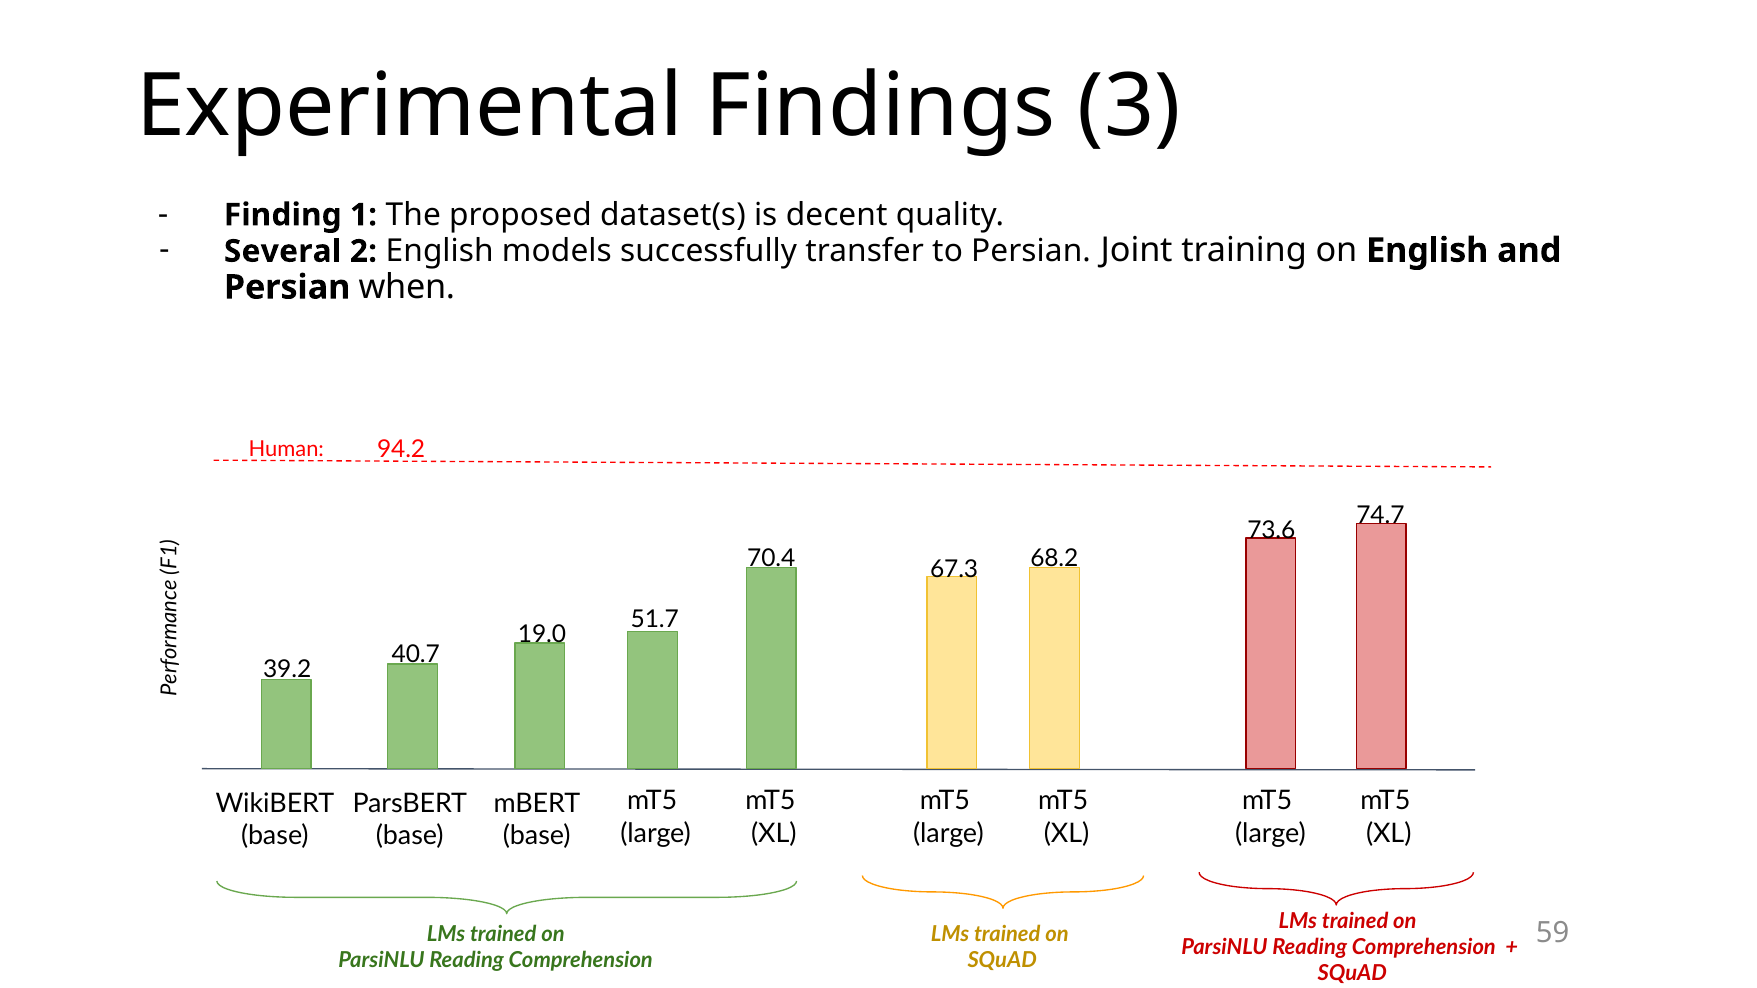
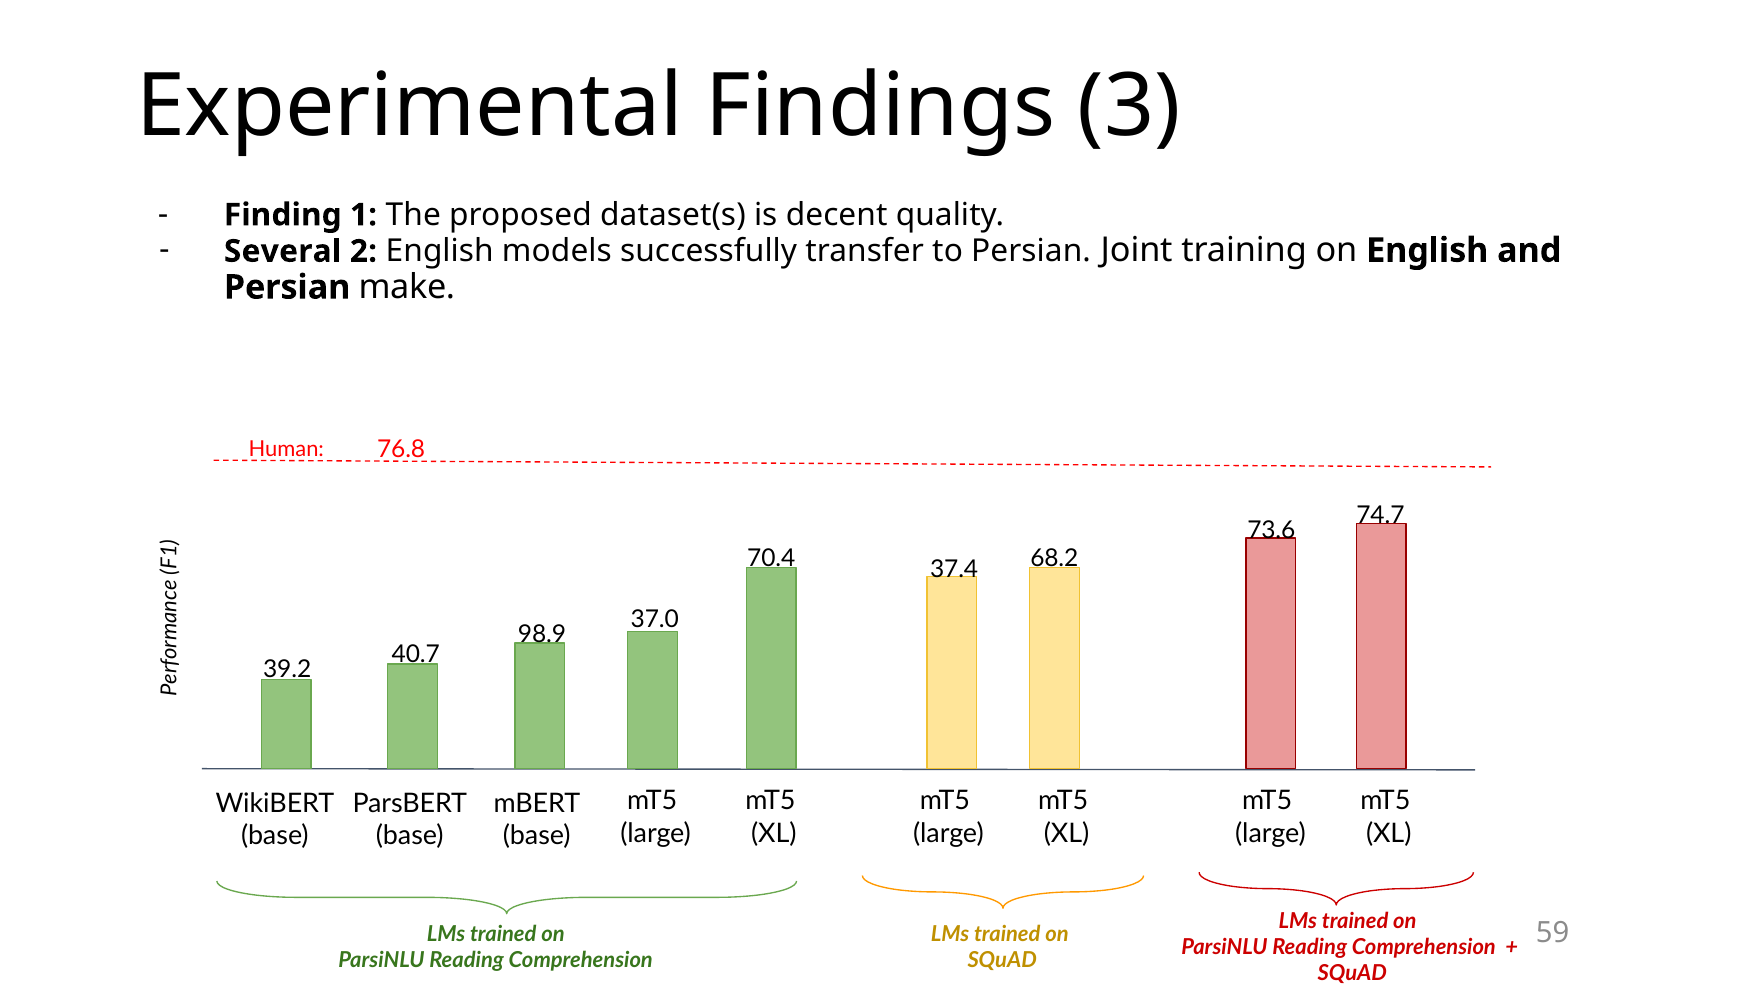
when: when -> make
94.2: 94.2 -> 76.8
67.3: 67.3 -> 37.4
51.7: 51.7 -> 37.0
19.0: 19.0 -> 98.9
